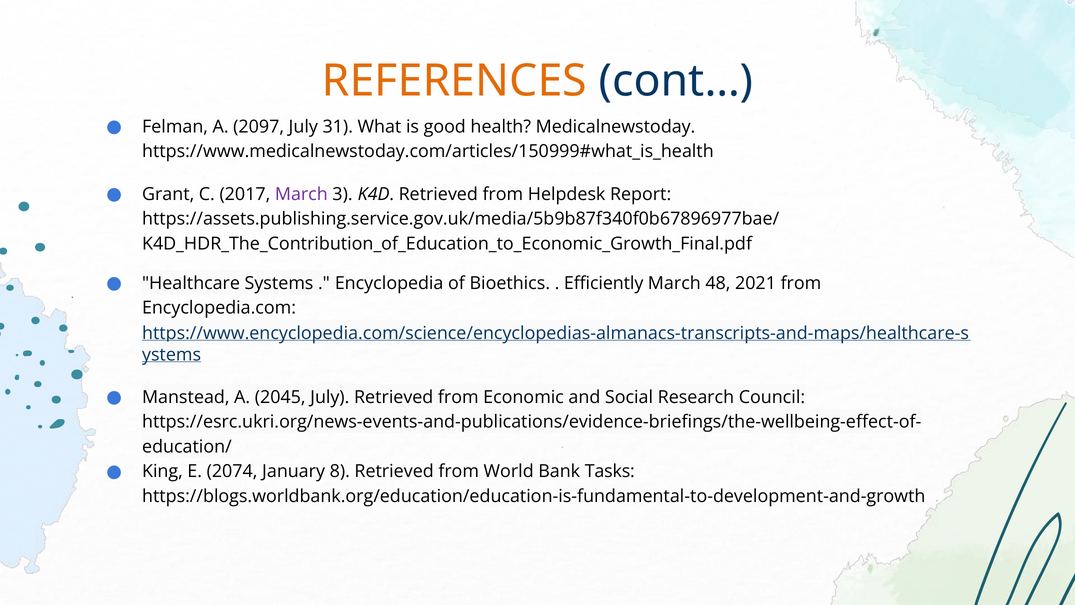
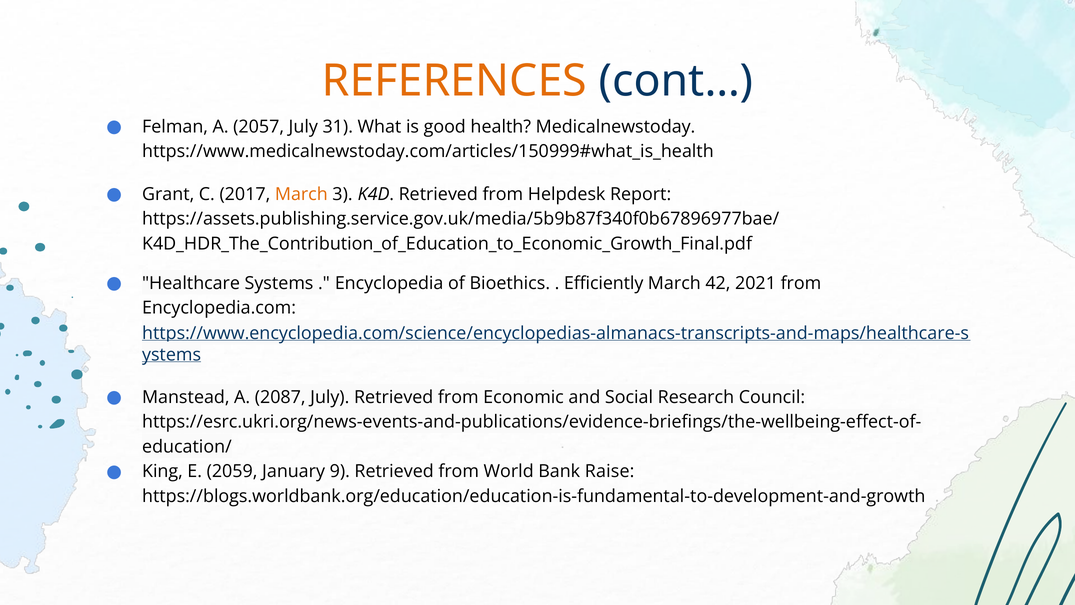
2097: 2097 -> 2057
March at (301, 194) colour: purple -> orange
48: 48 -> 42
2045: 2045 -> 2087
2074: 2074 -> 2059
8: 8 -> 9
Tasks: Tasks -> Raise
